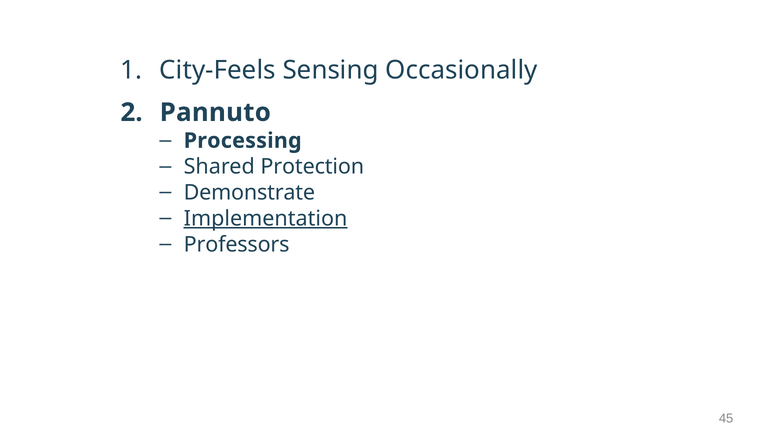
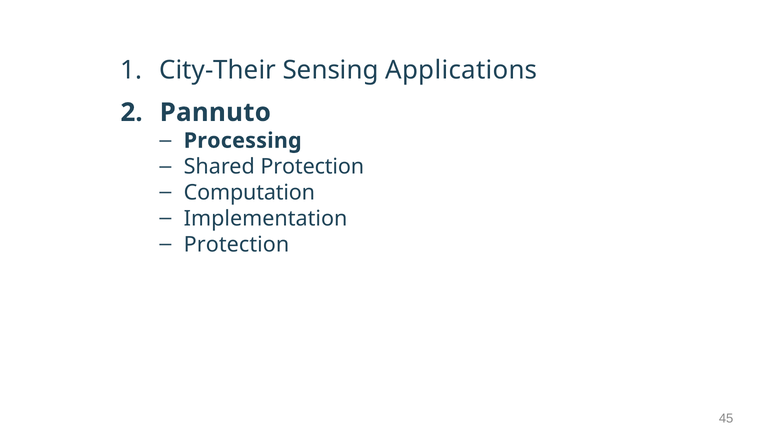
City-Feels: City-Feels -> City-Their
Occasionally: Occasionally -> Applications
Demonstrate: Demonstrate -> Computation
Implementation underline: present -> none
Professors at (237, 244): Professors -> Protection
